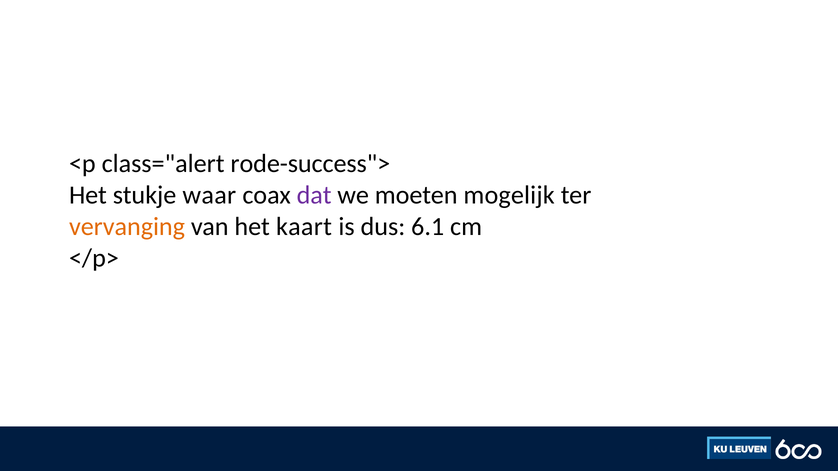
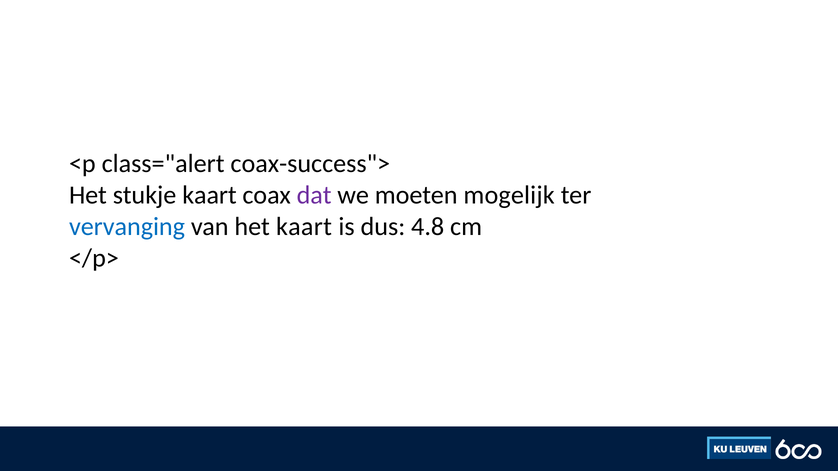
rode-success">: rode-success"> -> coax-success">
stukje waar: waar -> kaart
vervanging colour: orange -> blue
6.1: 6.1 -> 4.8
